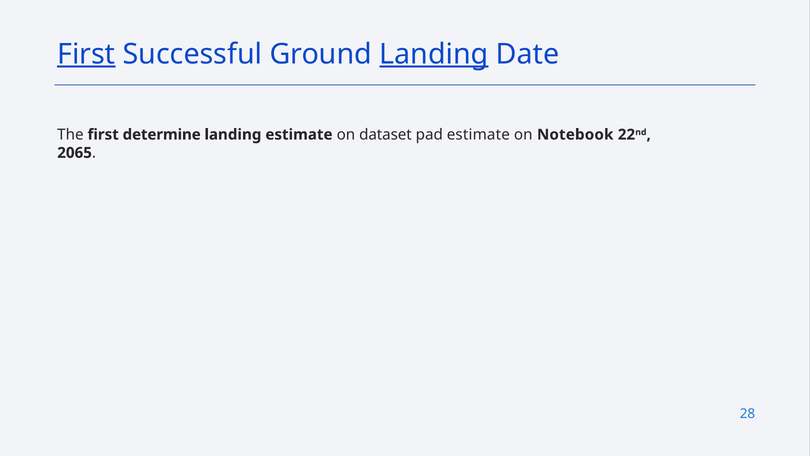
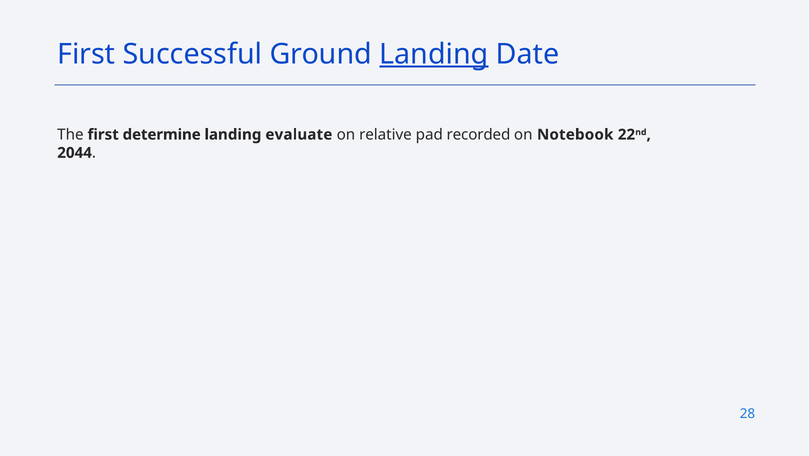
First at (86, 54) underline: present -> none
landing estimate: estimate -> evaluate
dataset: dataset -> relative
pad estimate: estimate -> recorded
2065: 2065 -> 2044
